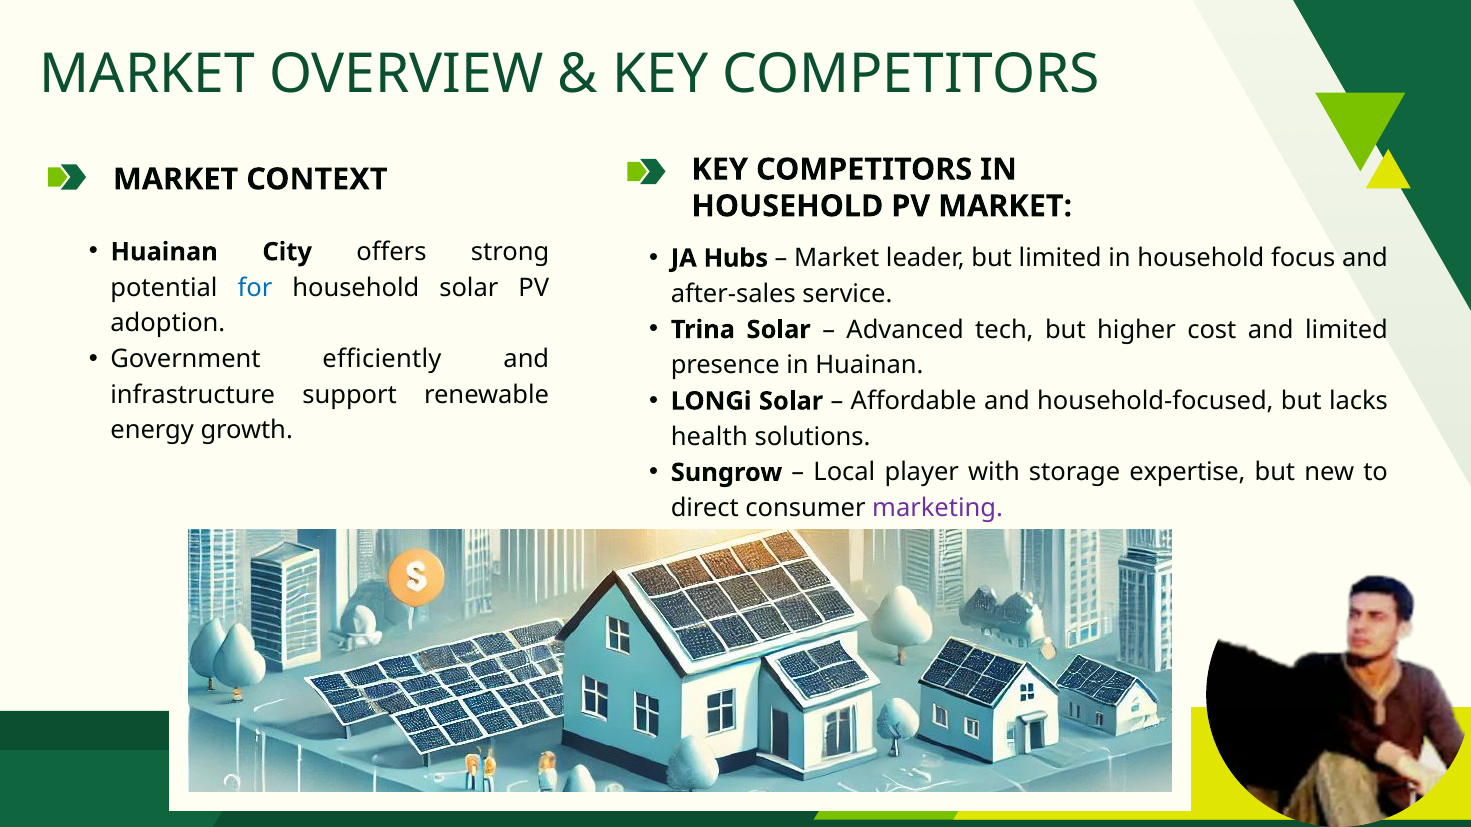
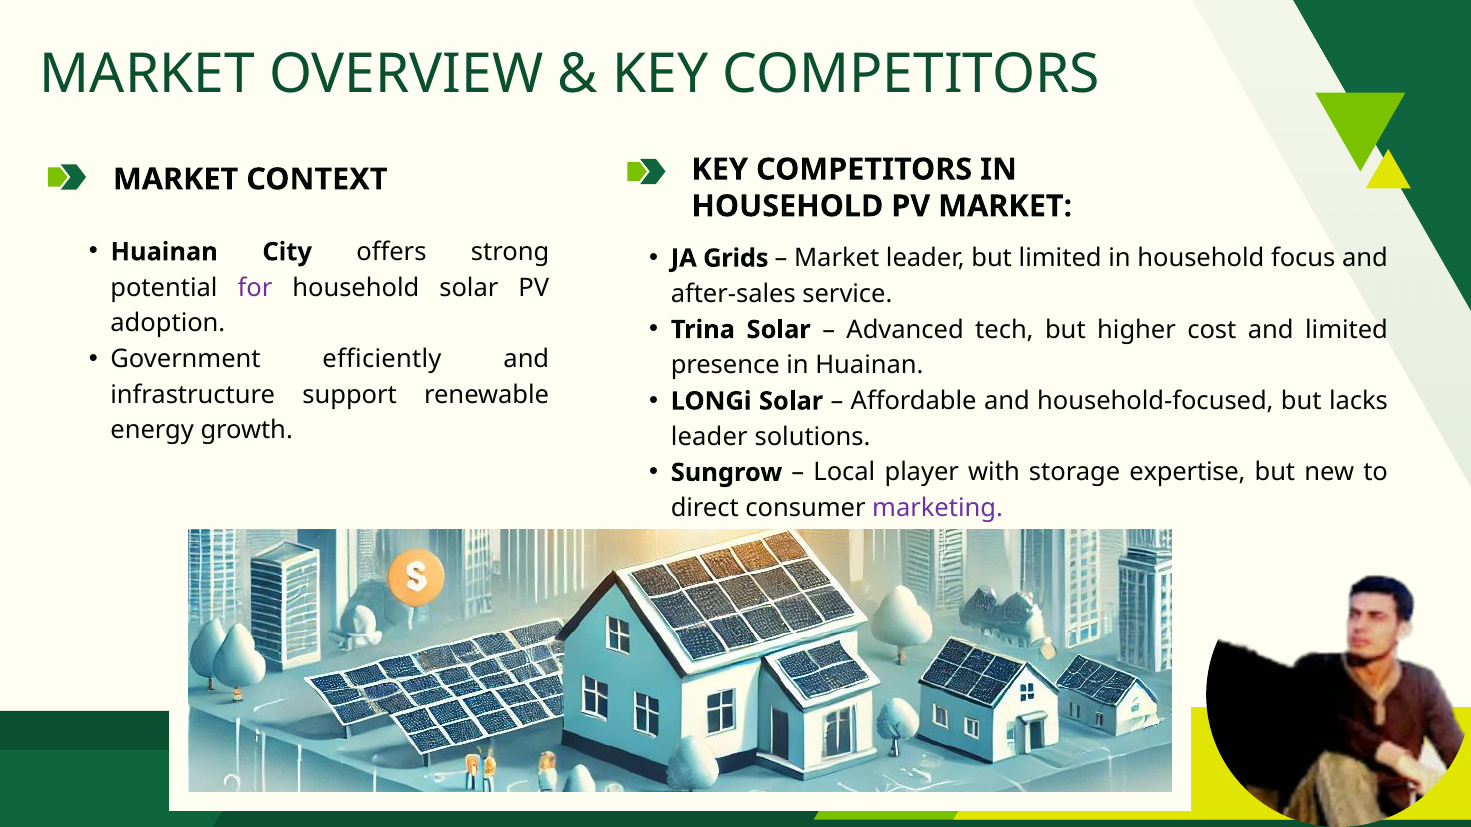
Hubs: Hubs -> Grids
for colour: blue -> purple
health at (709, 437): health -> leader
